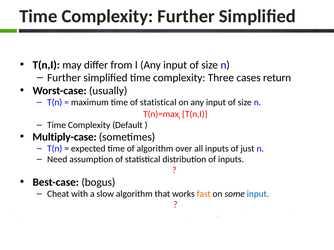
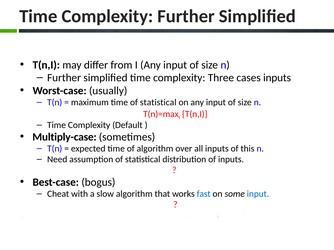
cases return: return -> inputs
just: just -> this
fast colour: orange -> blue
